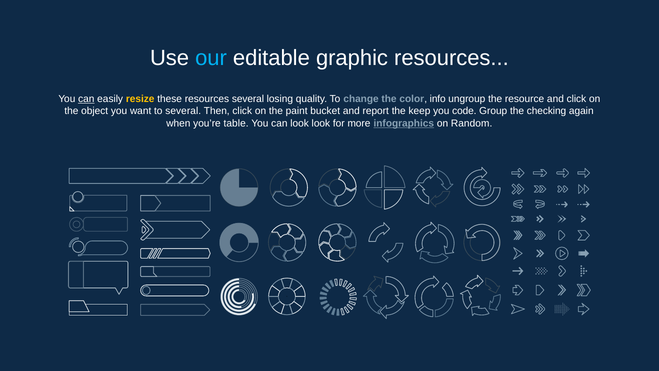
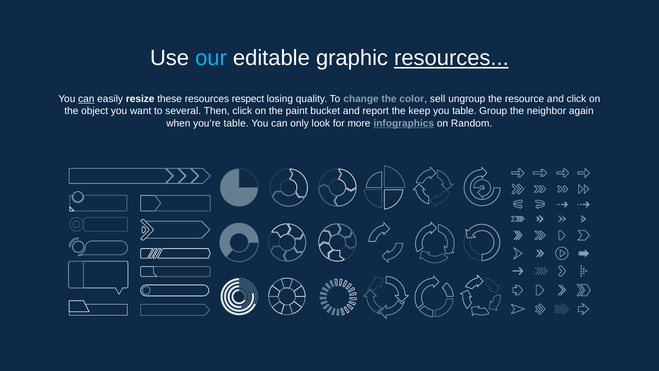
resources at (451, 58) underline: none -> present
resize colour: yellow -> white
resources several: several -> respect
info: info -> sell
you code: code -> table
checking: checking -> neighbor
can look: look -> only
